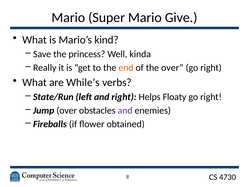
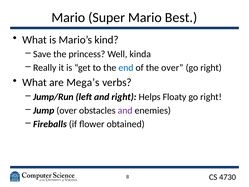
Give: Give -> Best
end colour: orange -> blue
While’s: While’s -> Mega’s
State/Run: State/Run -> Jump/Run
